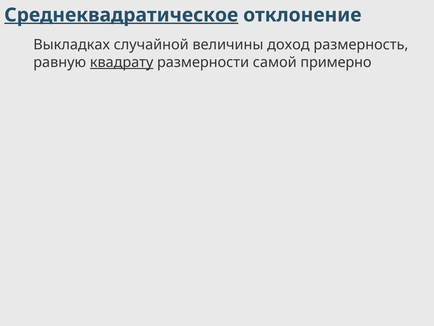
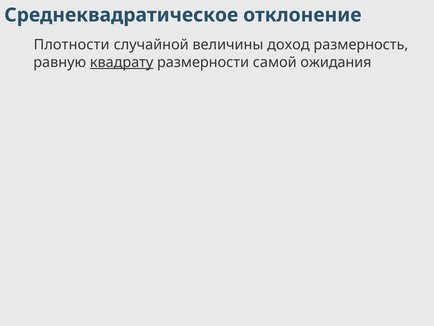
Среднеквадратическое underline: present -> none
Выкладках: Выкладках -> Плотности
примерно: примерно -> ожидания
